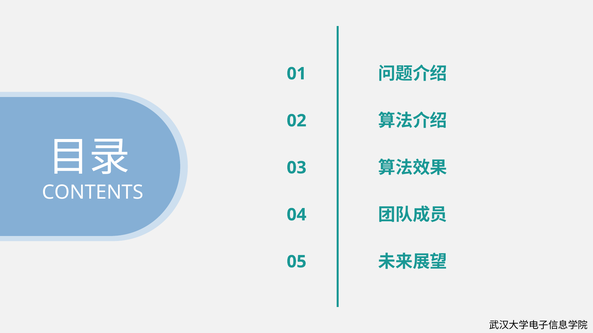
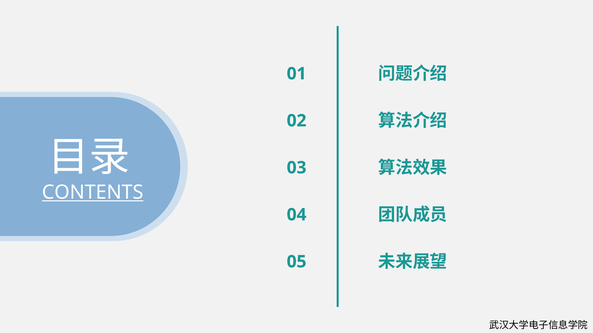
CONTENTS underline: none -> present
